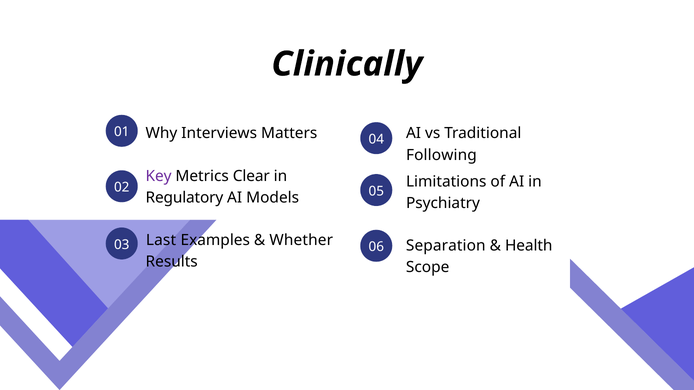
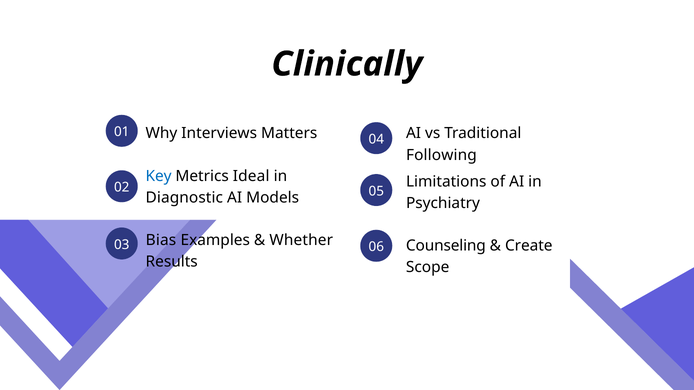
Key colour: purple -> blue
Clear: Clear -> Ideal
Regulatory: Regulatory -> Diagnostic
Last: Last -> Bias
Separation: Separation -> Counseling
Health: Health -> Create
